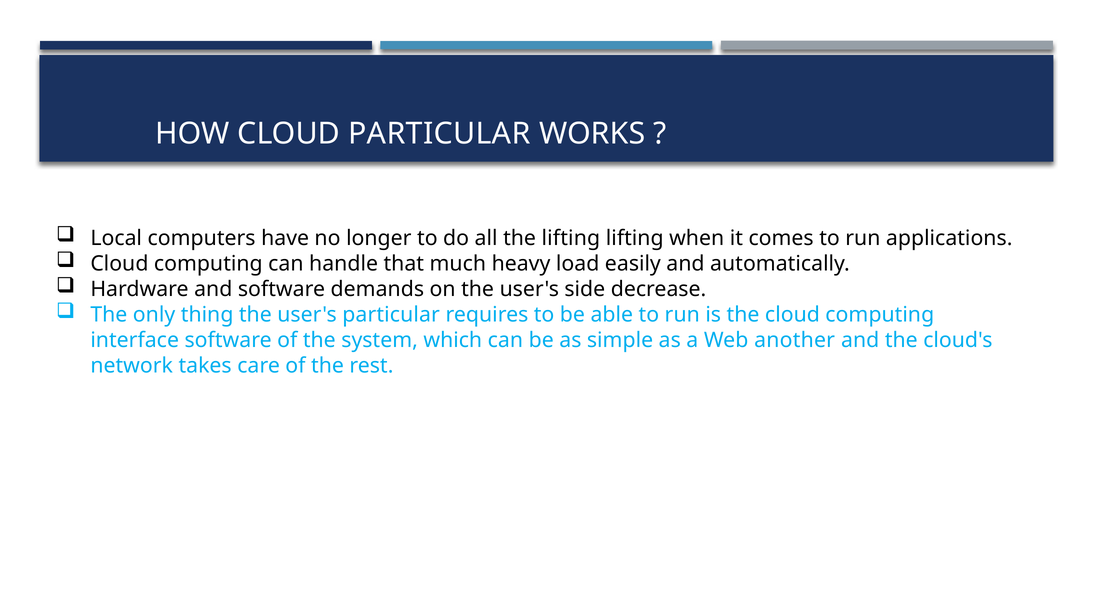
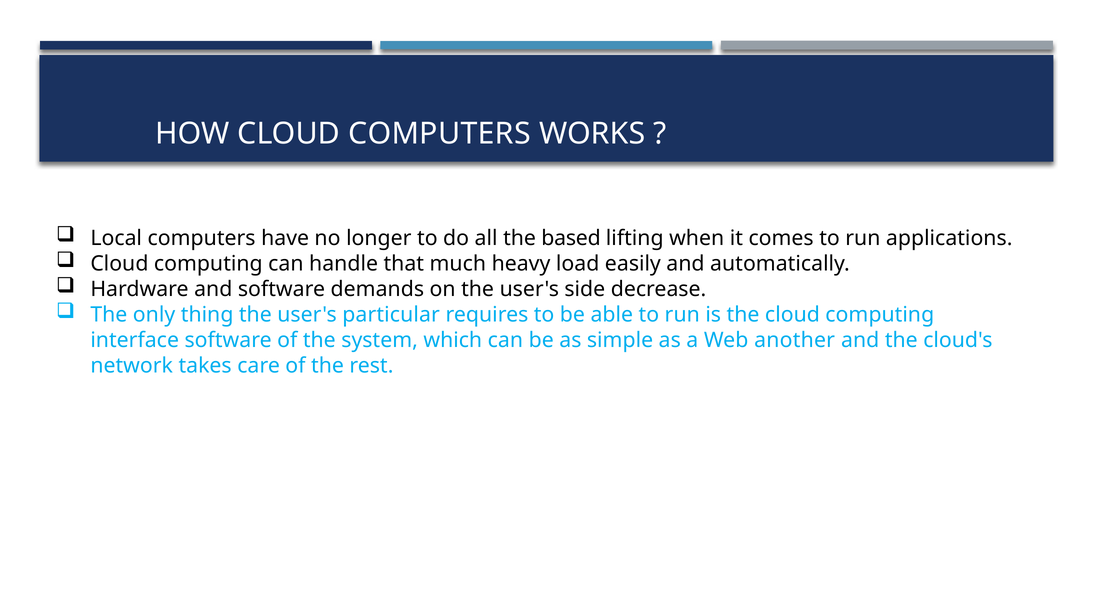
CLOUD PARTICULAR: PARTICULAR -> COMPUTERS
the lifting: lifting -> based
